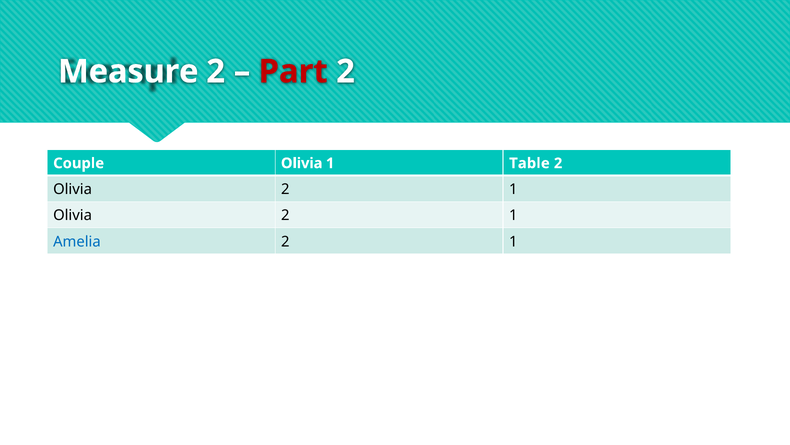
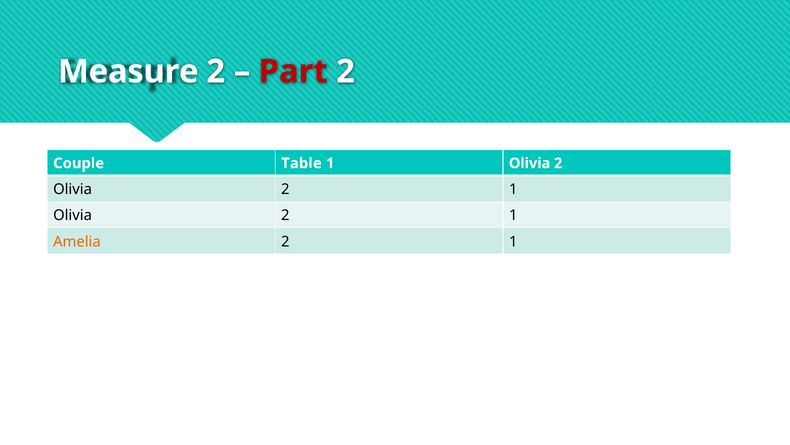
Couple Olivia: Olivia -> Table
Table at (529, 163): Table -> Olivia
Amelia colour: blue -> orange
